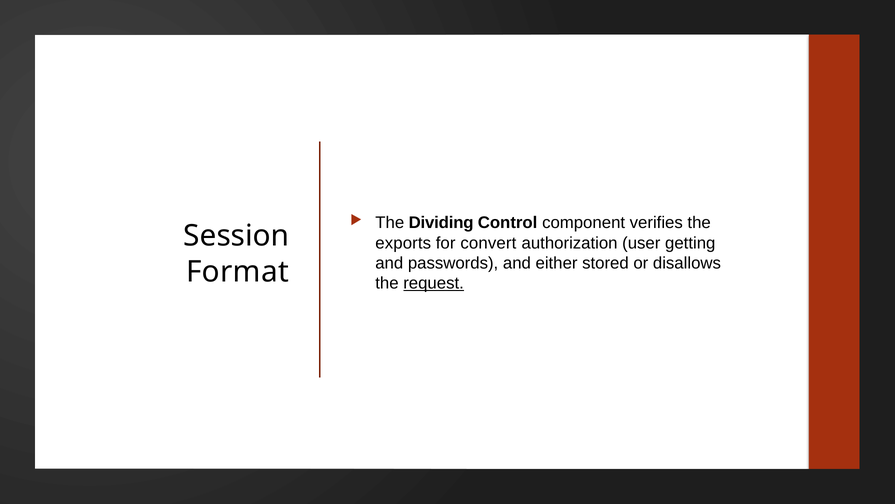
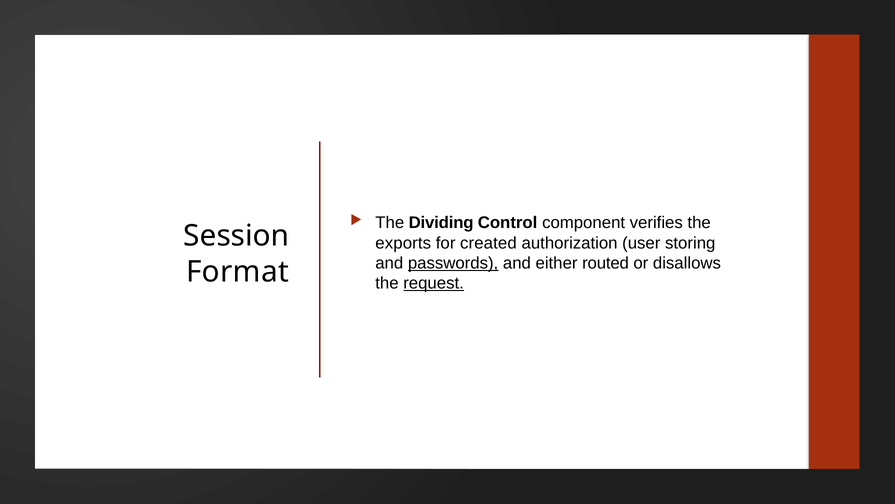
convert: convert -> created
getting: getting -> storing
passwords underline: none -> present
stored: stored -> routed
